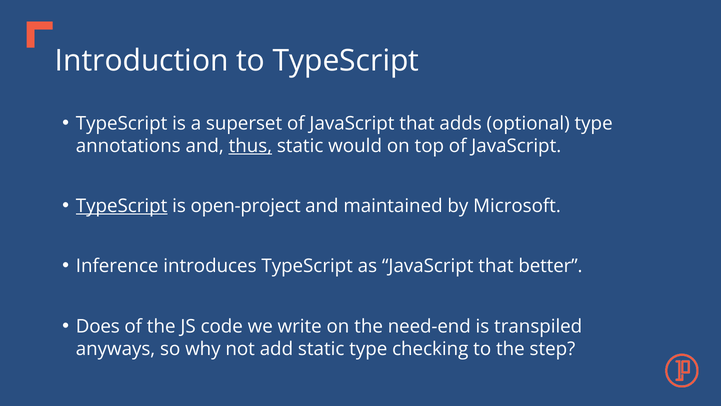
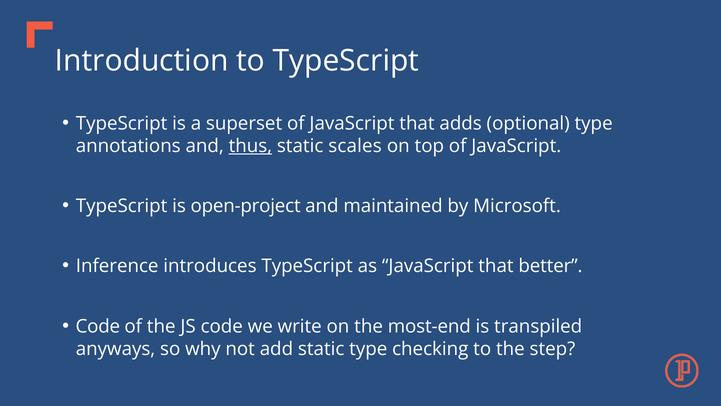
would: would -> scales
TypeScript at (122, 206) underline: present -> none
Does at (98, 326): Does -> Code
need-end: need-end -> most-end
